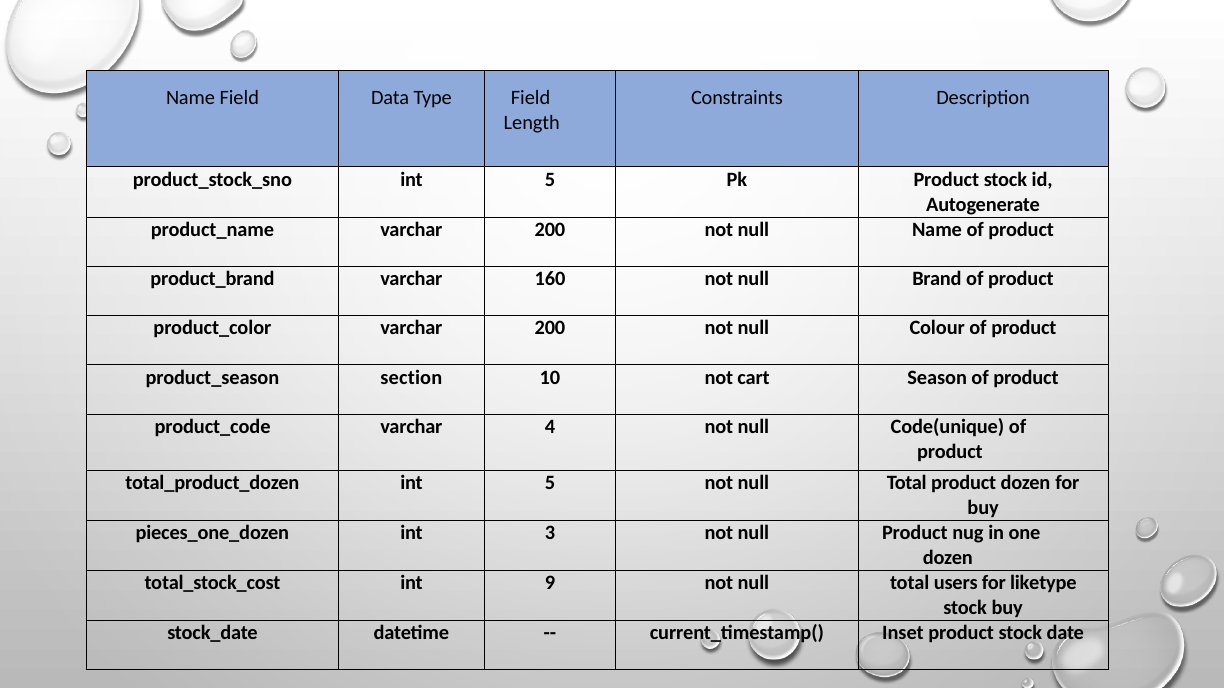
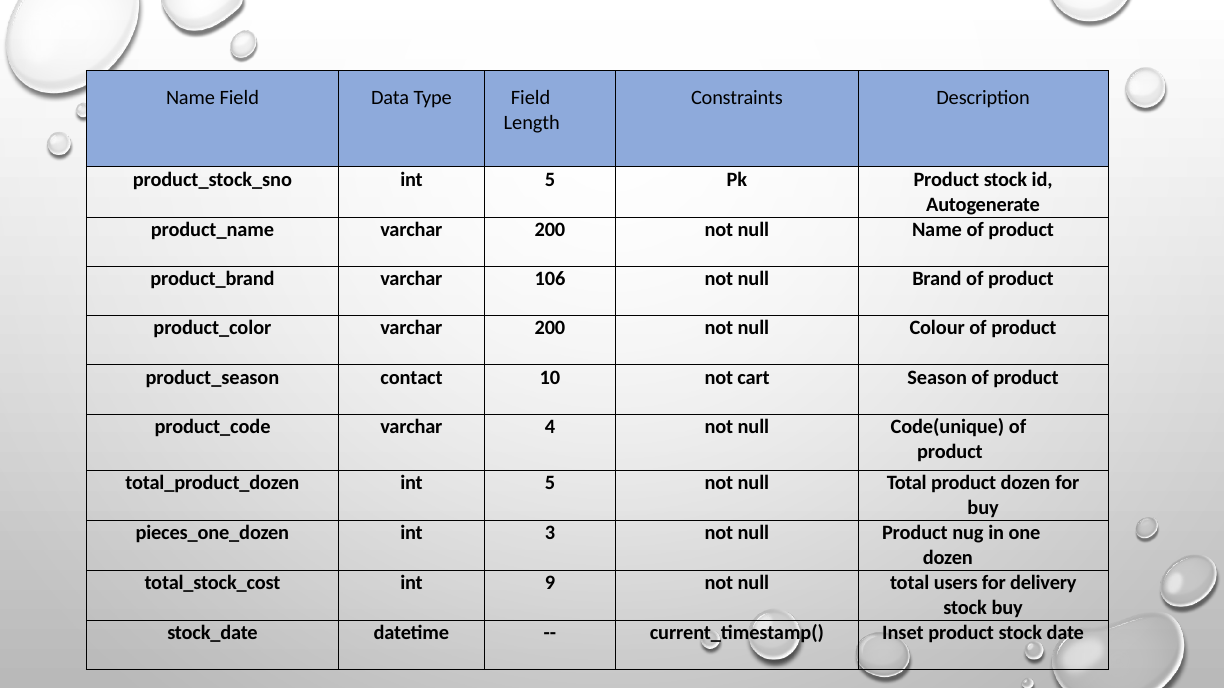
160: 160 -> 106
section: section -> contact
liketype: liketype -> delivery
